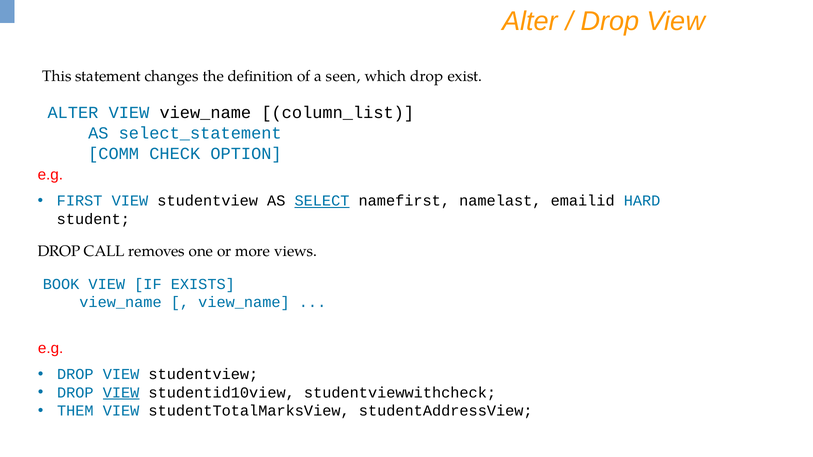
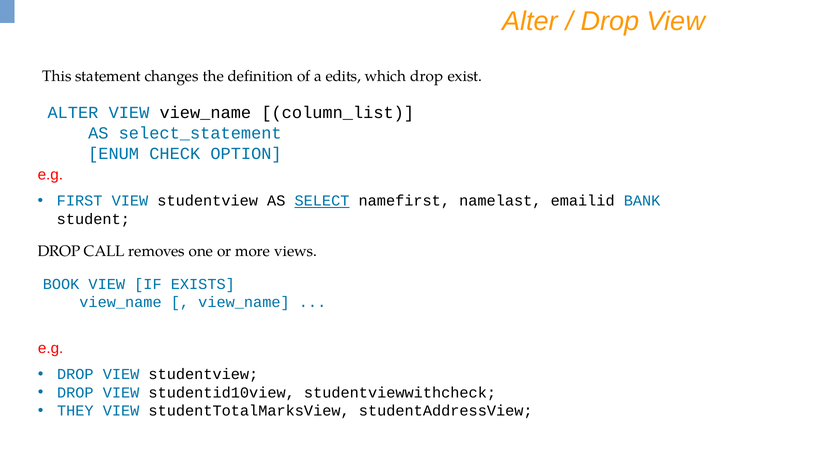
seen: seen -> edits
COMM: COMM -> ENUM
HARD: HARD -> BANK
VIEW at (121, 393) underline: present -> none
THEM: THEM -> THEY
